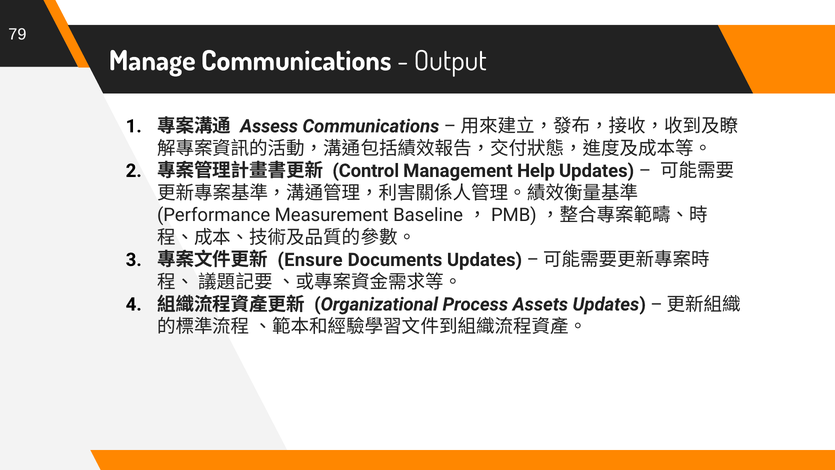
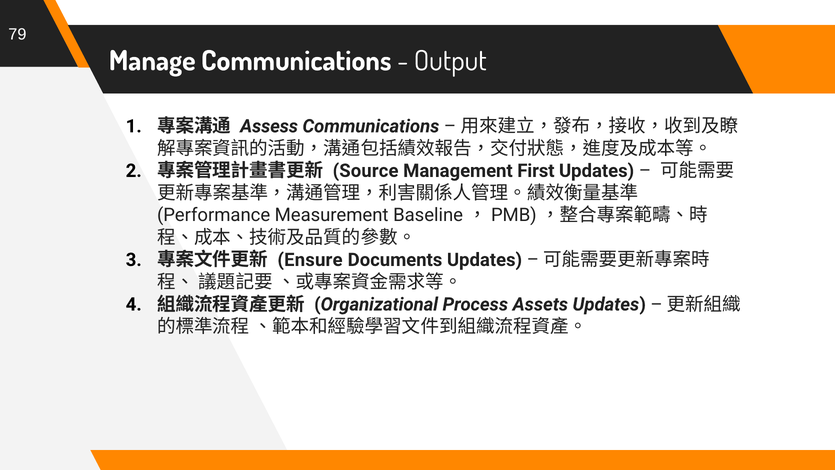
Control: Control -> Source
Help: Help -> First
